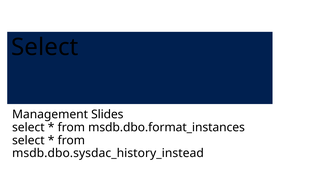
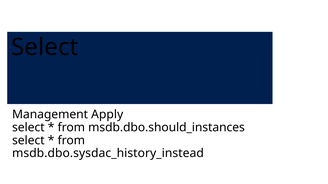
Slides: Slides -> Apply
msdb.dbo.format_instances: msdb.dbo.format_instances -> msdb.dbo.should_instances
